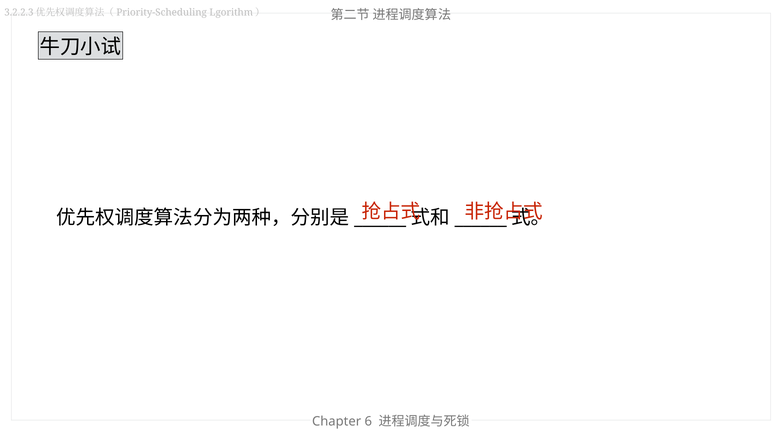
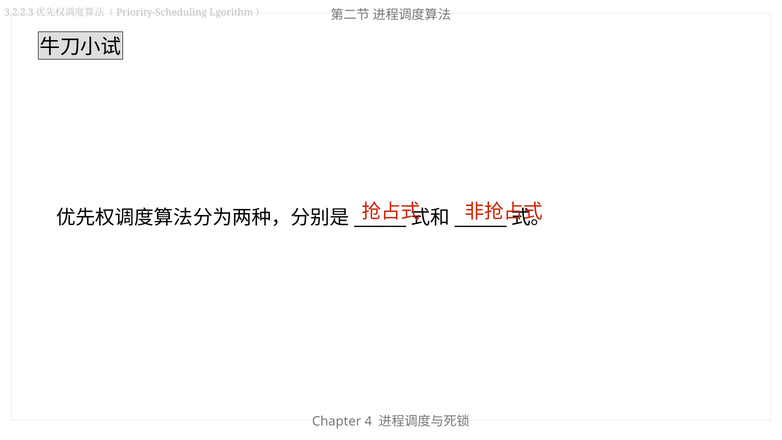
6: 6 -> 4
